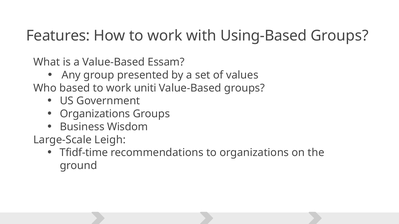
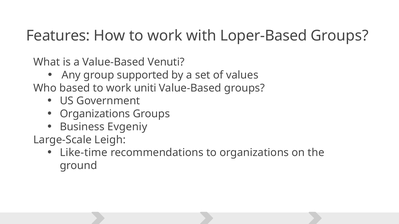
Using-Based: Using-Based -> Loper-Based
Essam: Essam -> Venuti
presented: presented -> supported
Wisdom: Wisdom -> Evgeniy
Tfidf-time: Tfidf-time -> Like-time
